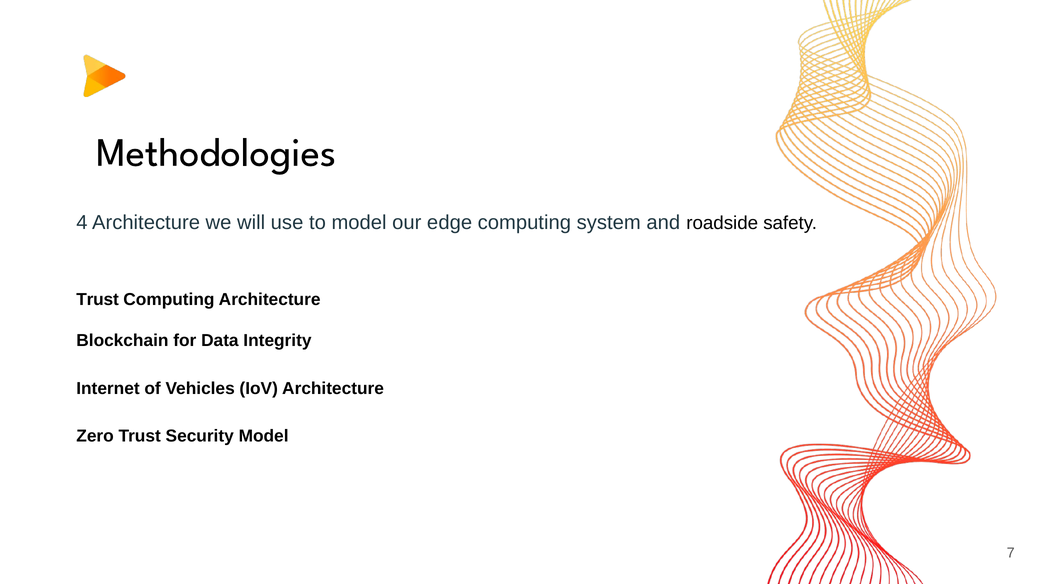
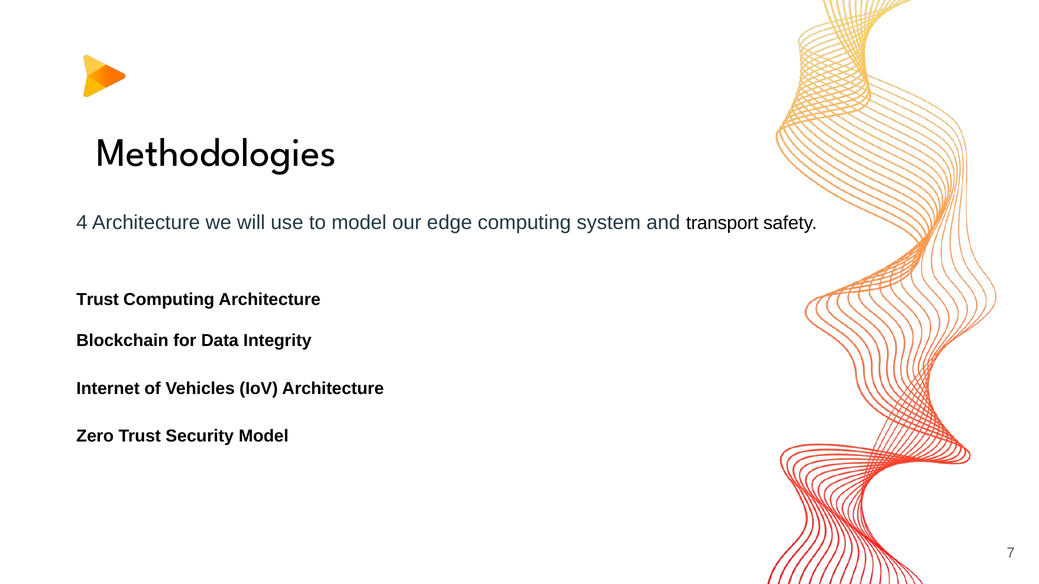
roadside: roadside -> transport
